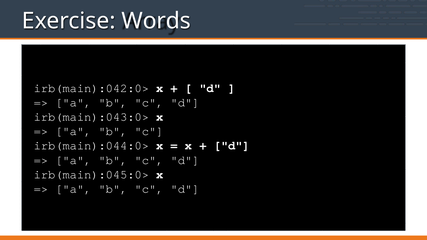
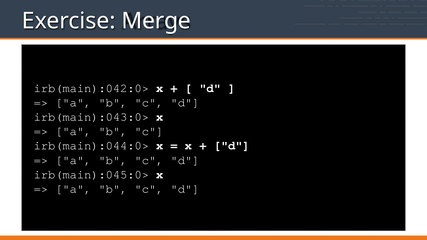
Words: Words -> Merge
